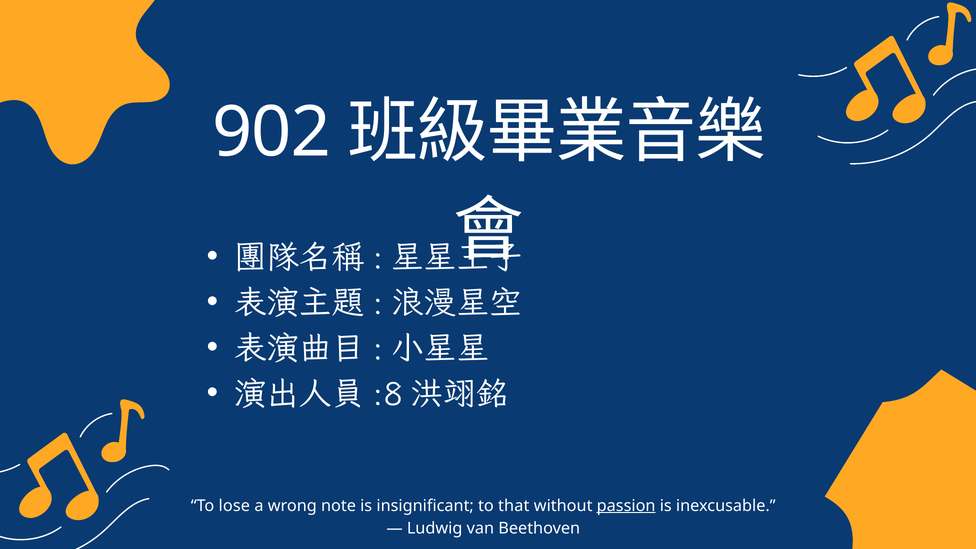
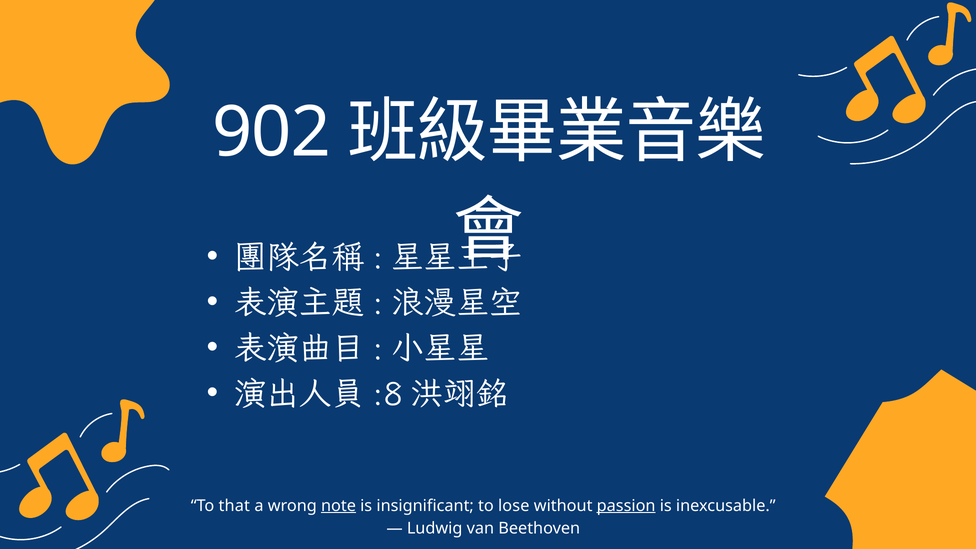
lose: lose -> that
note underline: none -> present
that: that -> lose
